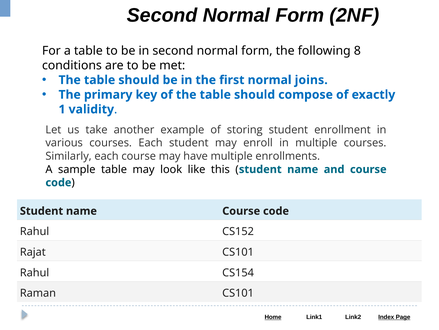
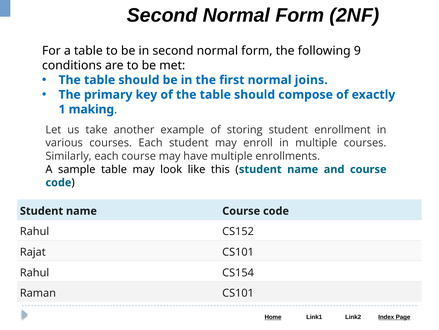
8: 8 -> 9
validity: validity -> making
